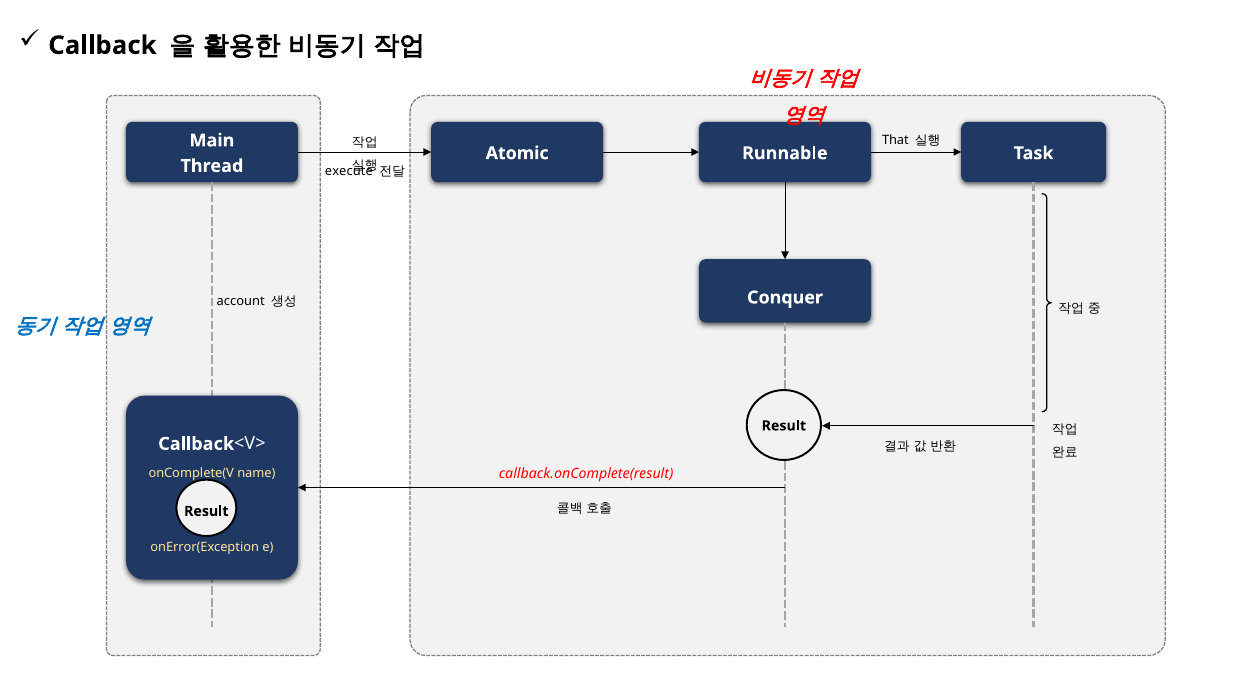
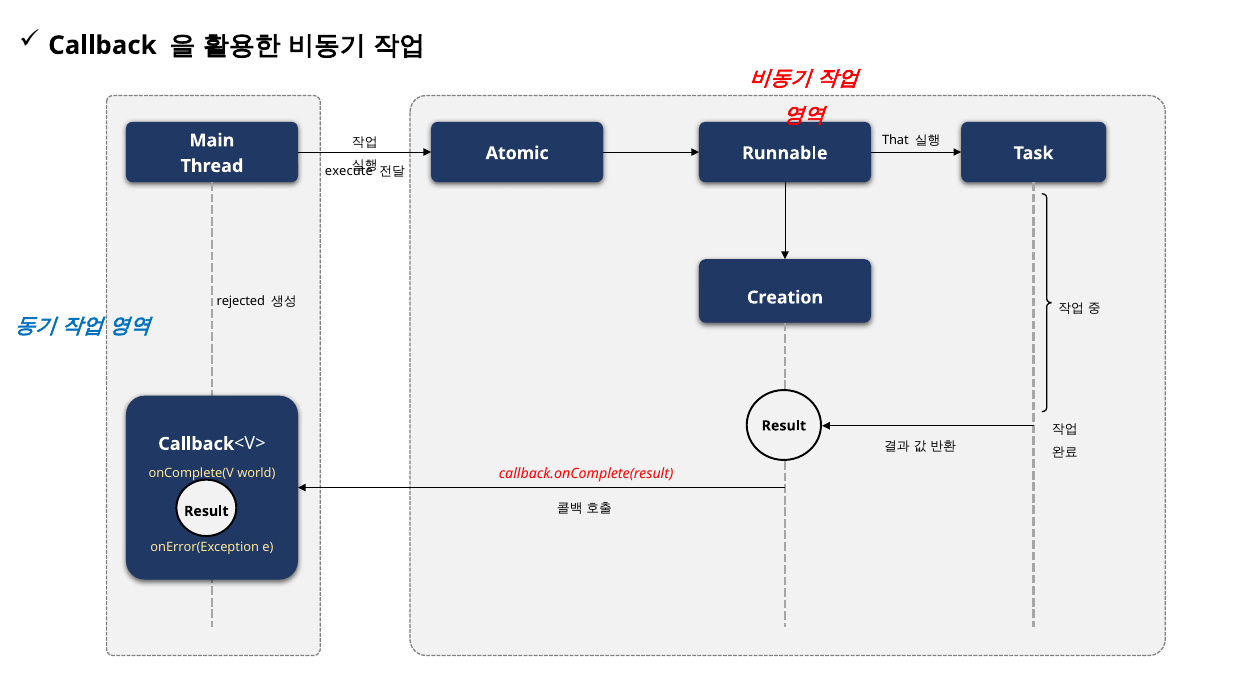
Conquer: Conquer -> Creation
account: account -> rejected
name: name -> world
